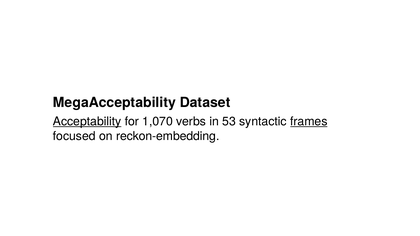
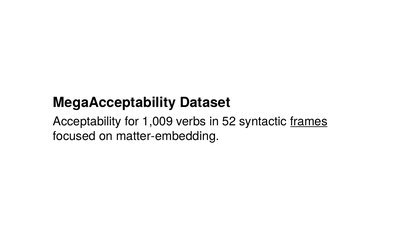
Acceptability underline: present -> none
1,070: 1,070 -> 1,009
53: 53 -> 52
reckon-embedding: reckon-embedding -> matter-embedding
